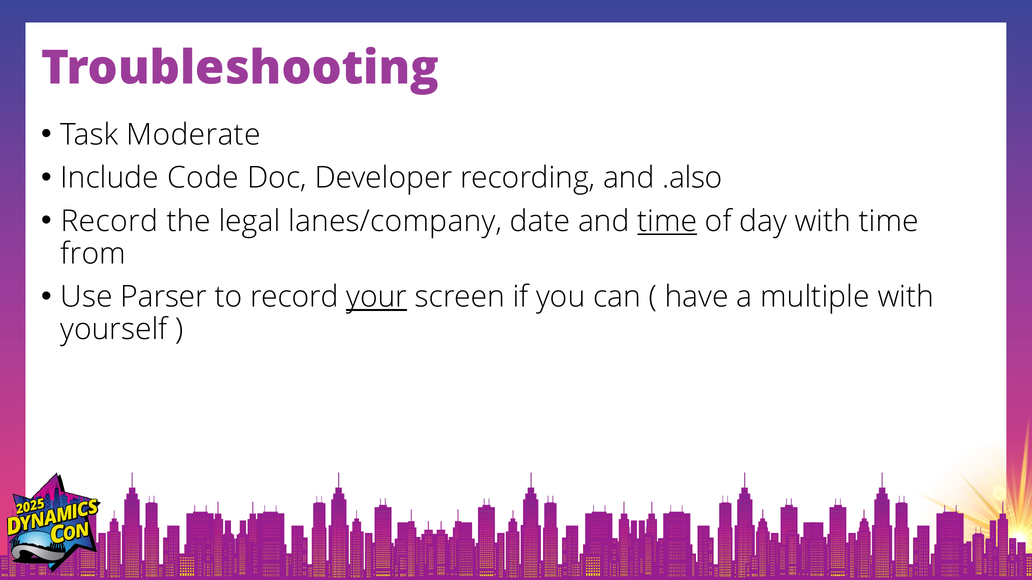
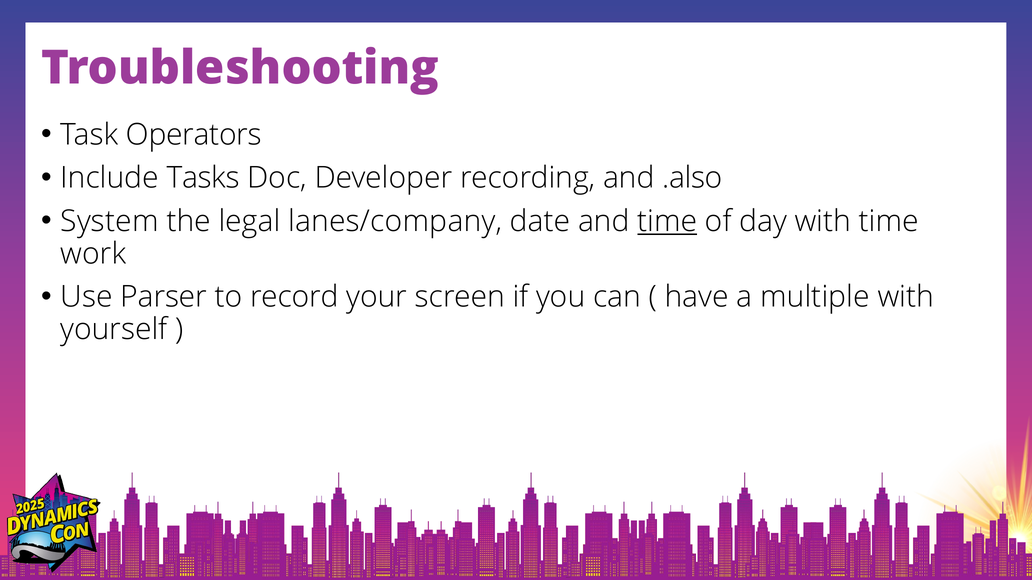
Moderate: Moderate -> Operators
Code: Code -> Tasks
Record at (109, 221): Record -> System
from: from -> work
your underline: present -> none
